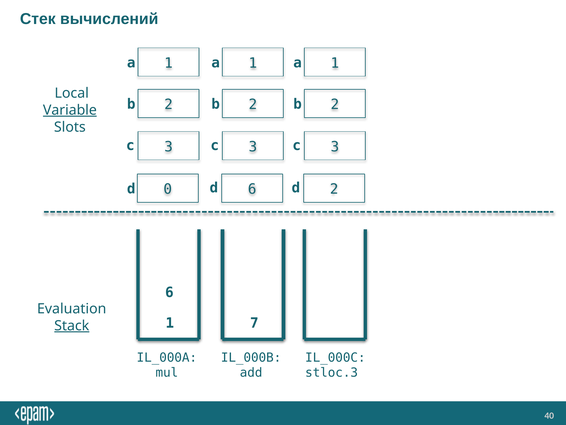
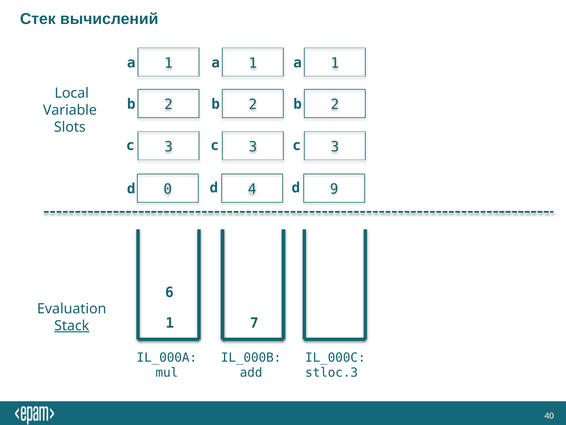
Variable underline: present -> none
d 2: 2 -> 9
0 6: 6 -> 4
